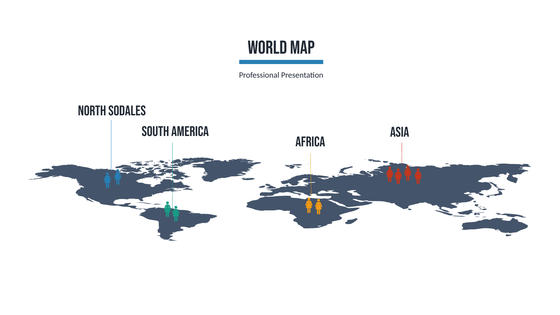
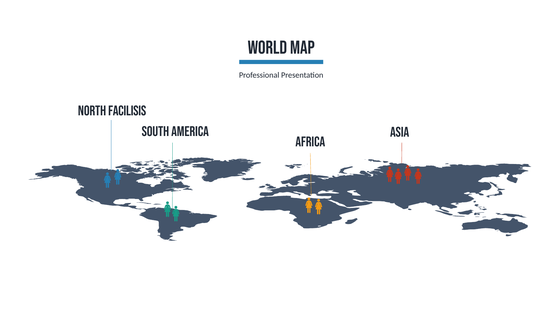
SODALES: SODALES -> FACILISIS
